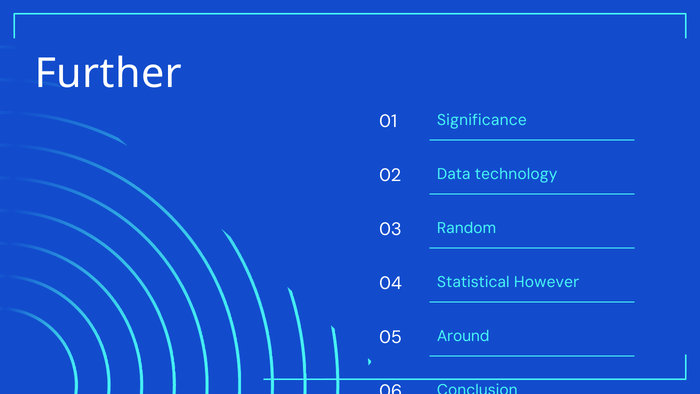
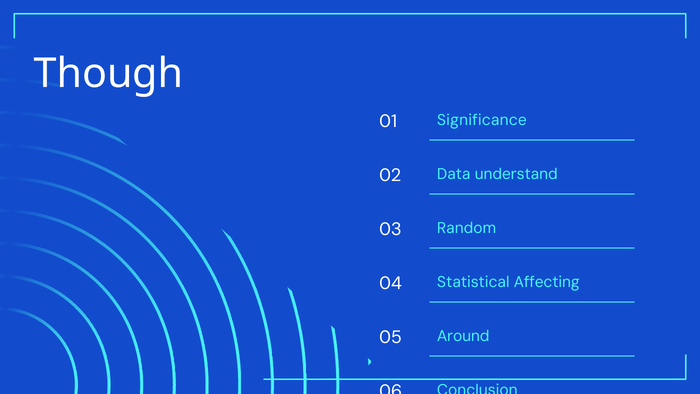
Further: Further -> Though
technology: technology -> understand
However: However -> Affecting
